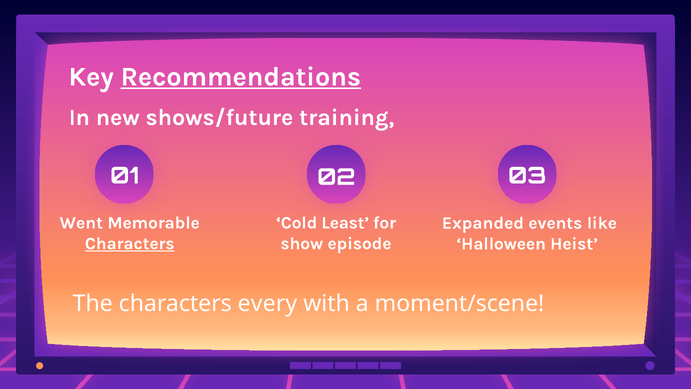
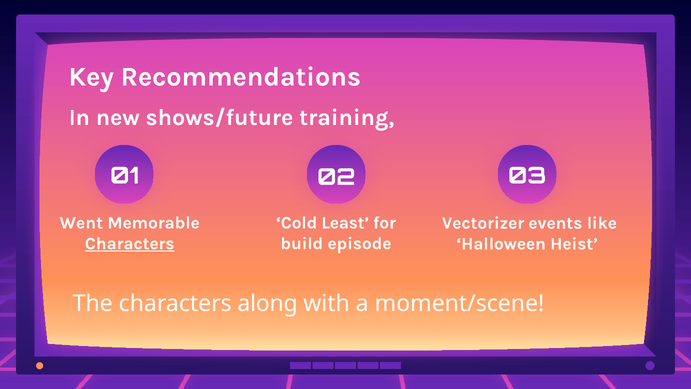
Recommendations underline: present -> none
Expanded: Expanded -> Vectorizer
show: show -> build
every: every -> along
